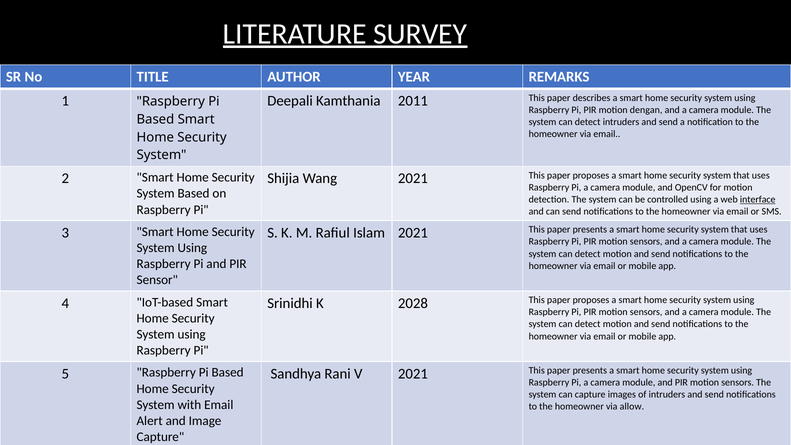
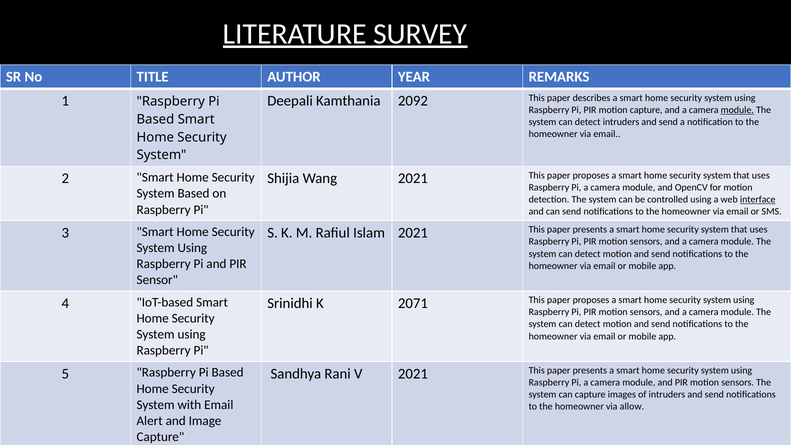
2011: 2011 -> 2092
motion dengan: dengan -> capture
module at (737, 110) underline: none -> present
2028: 2028 -> 2071
